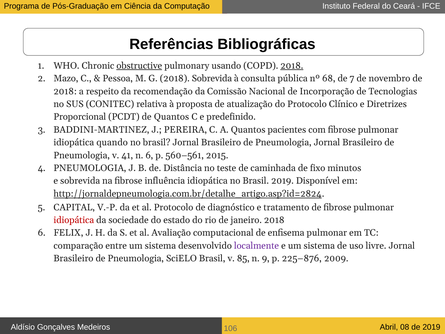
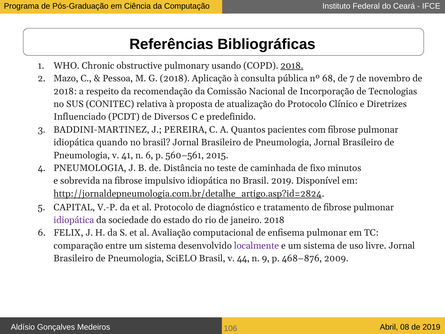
obstructive underline: present -> none
2018 Sobrevida: Sobrevida -> Aplicação
Proporcional: Proporcional -> Influenciado
de Quantos: Quantos -> Diversos
influência: influência -> impulsivo
idiopática at (74, 220) colour: red -> purple
85: 85 -> 44
225–876: 225–876 -> 468–876
